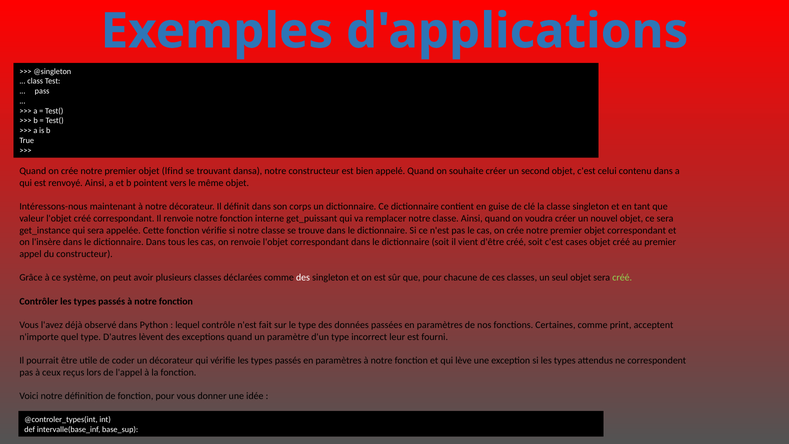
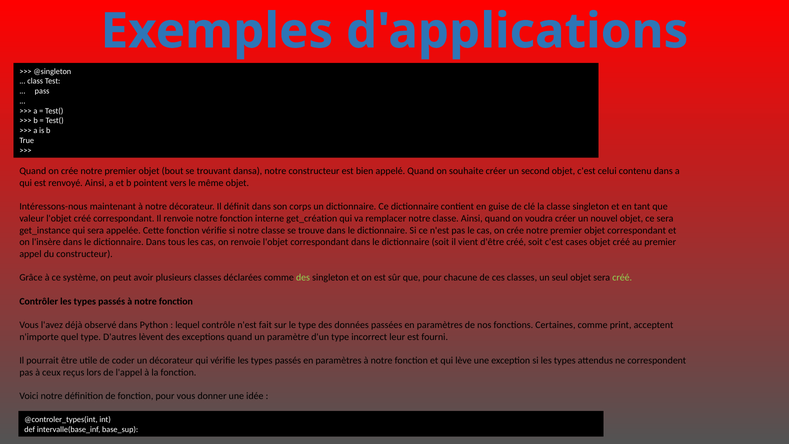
lfind: lfind -> bout
get_puissant: get_puissant -> get_création
des at (303, 278) colour: white -> light green
